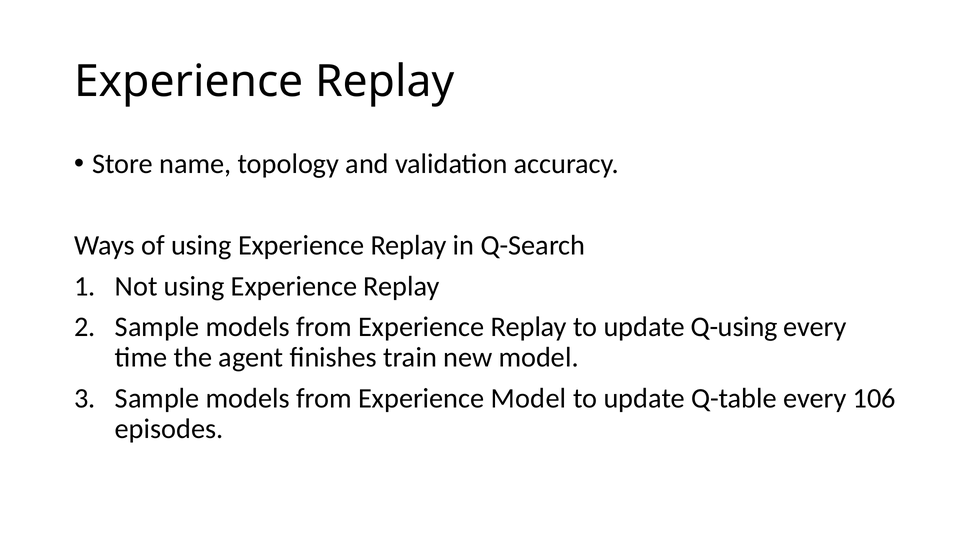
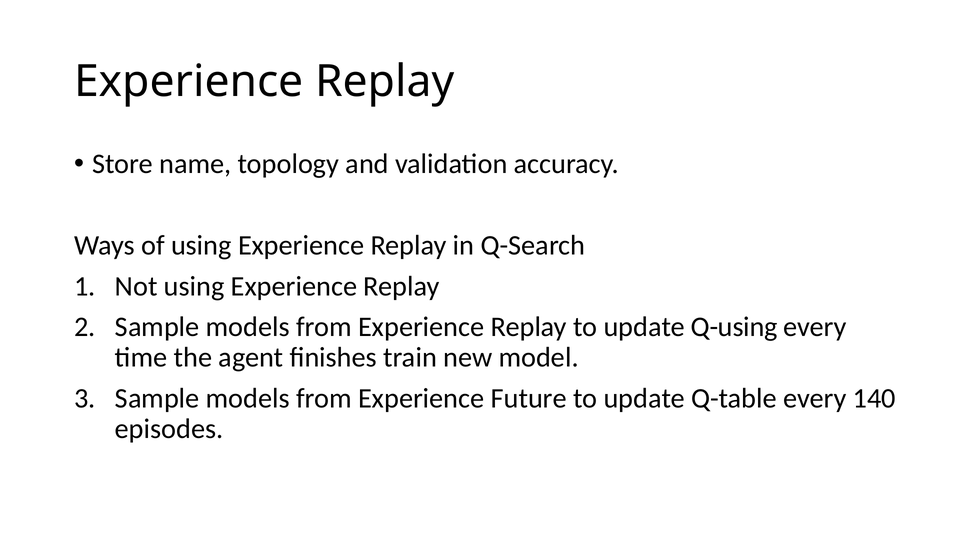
Experience Model: Model -> Future
106: 106 -> 140
